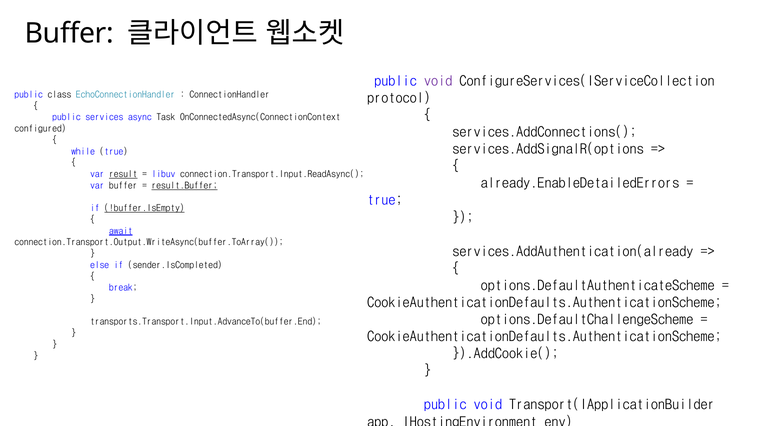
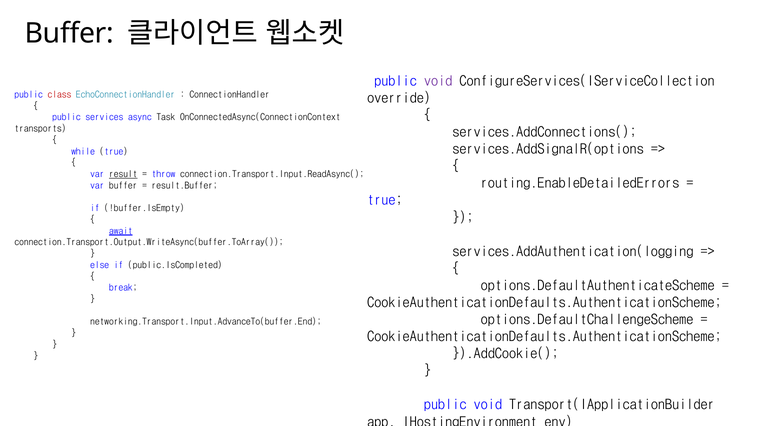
class colour: black -> red
protocol: protocol -> override
configured: configured -> transports
libuv: libuv -> throw
already.EnableDetailedErrors: already.EnableDetailedErrors -> routing.EnableDetailedErrors
result.Buffer underline: present -> none
!buffer.IsEmpty underline: present -> none
services.AddAuthentication(already: services.AddAuthentication(already -> services.AddAuthentication(logging
sender.IsCompleted: sender.IsCompleted -> public.IsCompleted
transports.Transport.Input.AdvanceTo(buffer.End: transports.Transport.Input.AdvanceTo(buffer.End -> networking.Transport.Input.AdvanceTo(buffer.End
